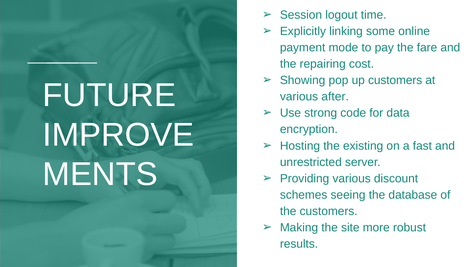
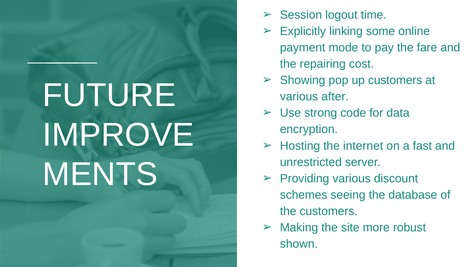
existing: existing -> internet
results: results -> shown
